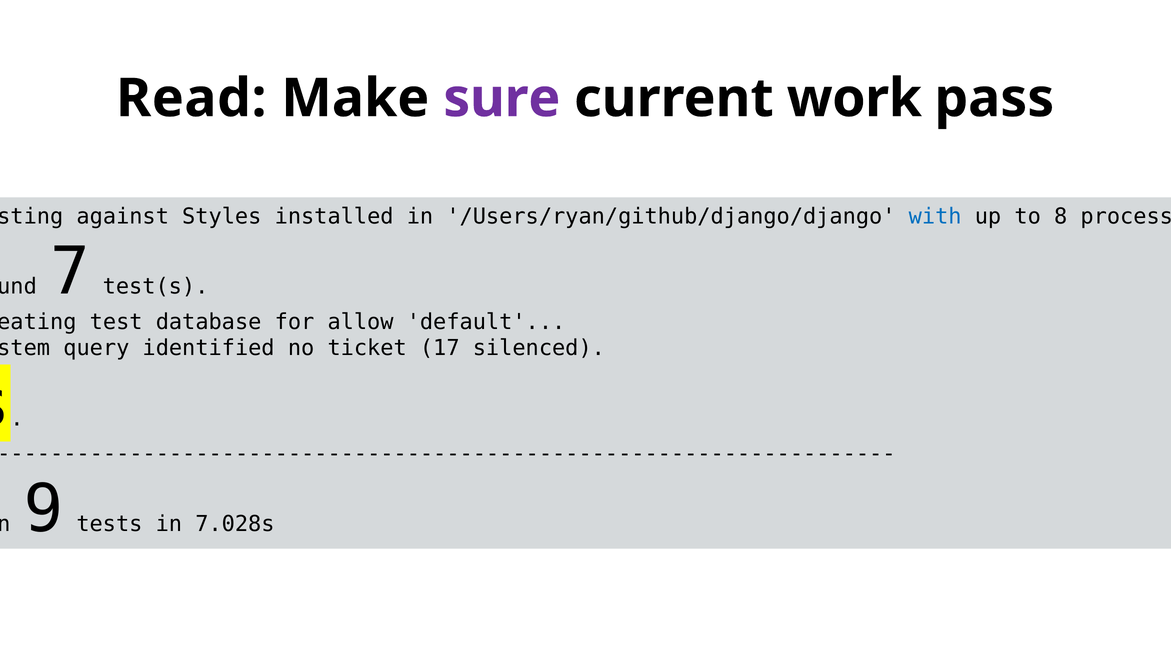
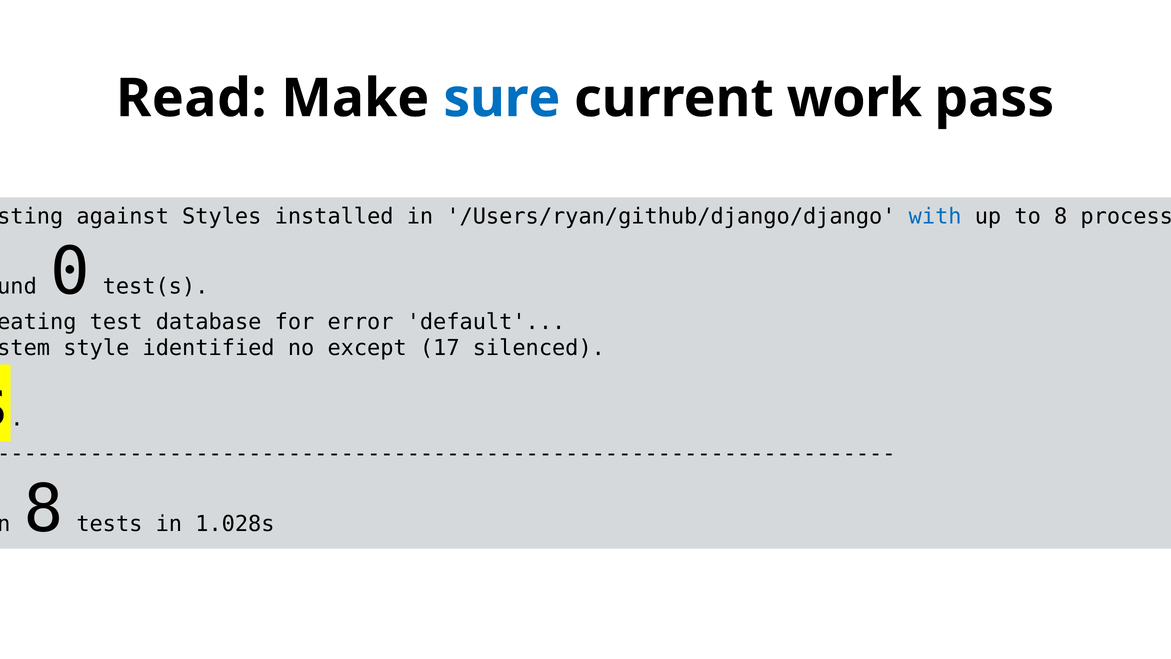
sure colour: purple -> blue
7: 7 -> 0
allow: allow -> error
query: query -> style
ticket: ticket -> except
9 at (44, 509): 9 -> 8
7.028s: 7.028s -> 1.028s
